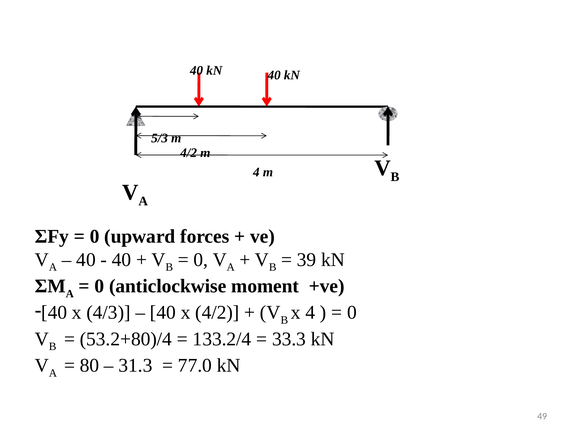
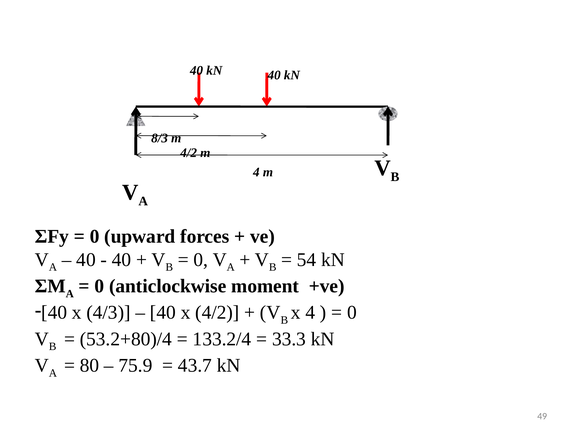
5/3: 5/3 -> 8/3
39: 39 -> 54
31.3: 31.3 -> 75.9
77.0: 77.0 -> 43.7
